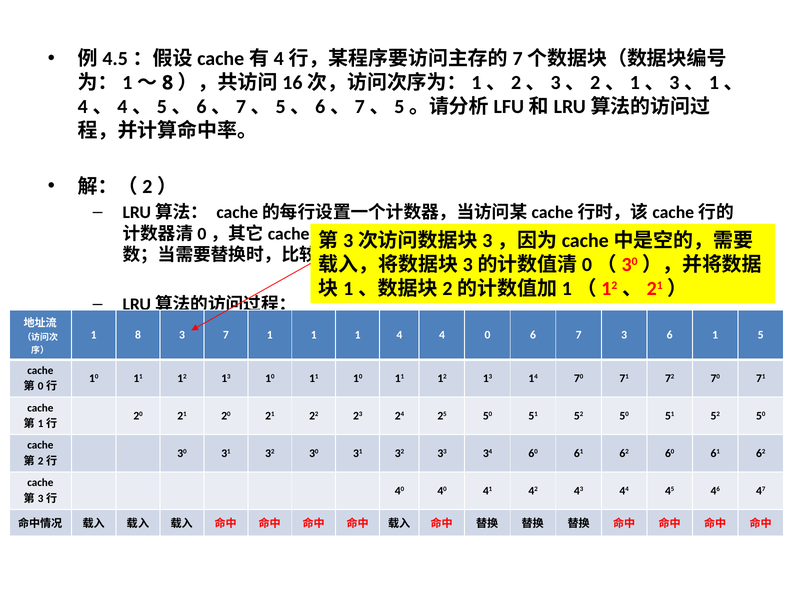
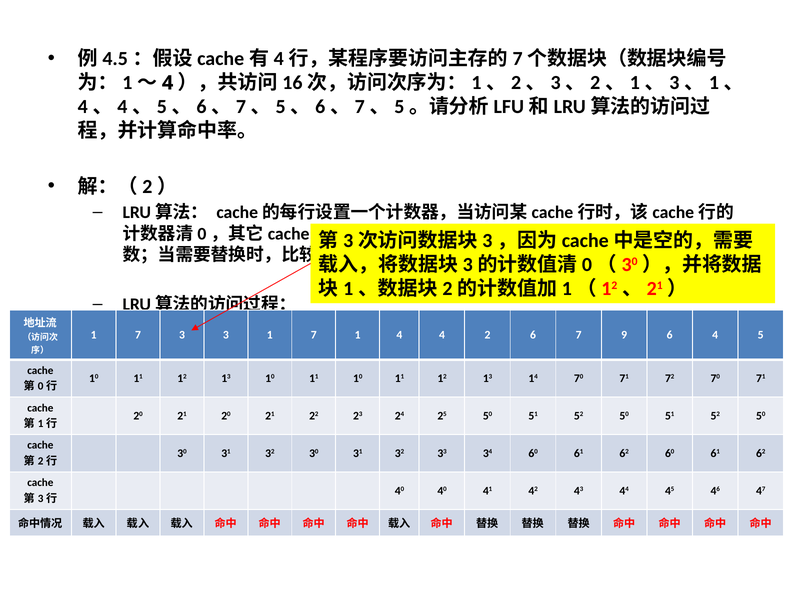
8 at (168, 83): 8 -> 4
8 at (138, 335): 8 -> 7
3 7: 7 -> 3
1 at (314, 335): 1 -> 7
0: 0 -> 2
7 3: 3 -> 9
6 1: 1 -> 4
